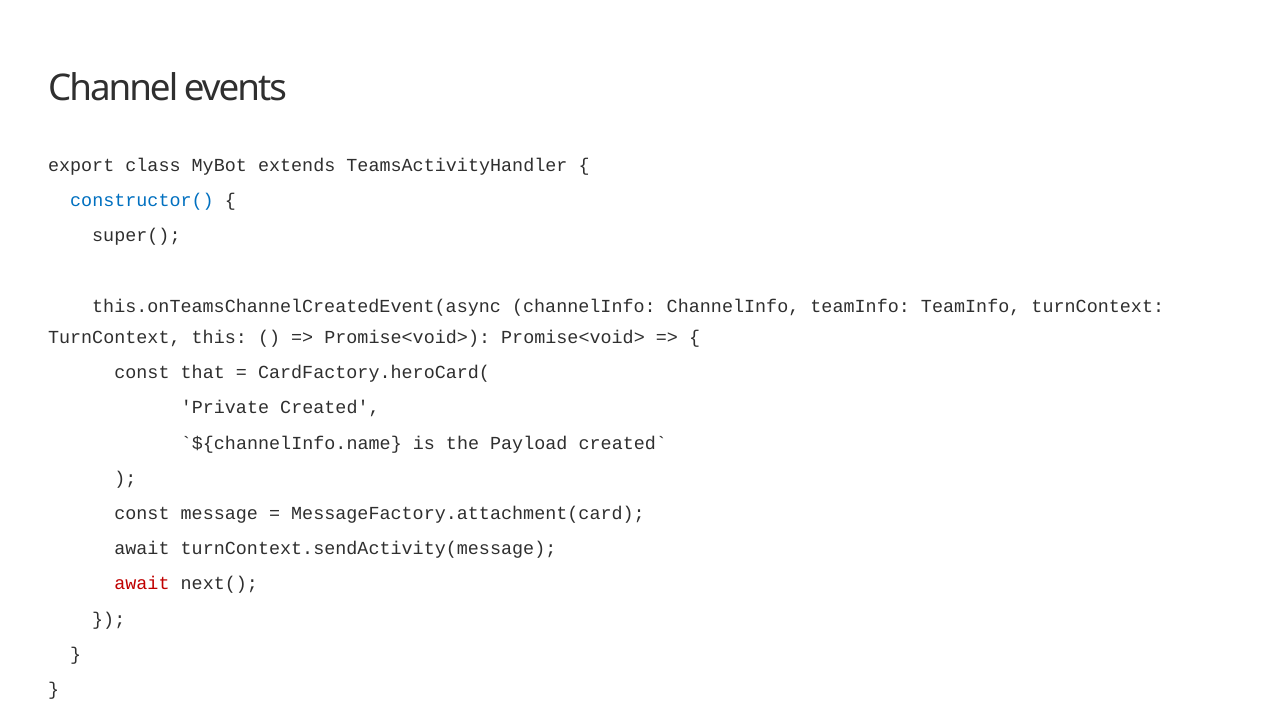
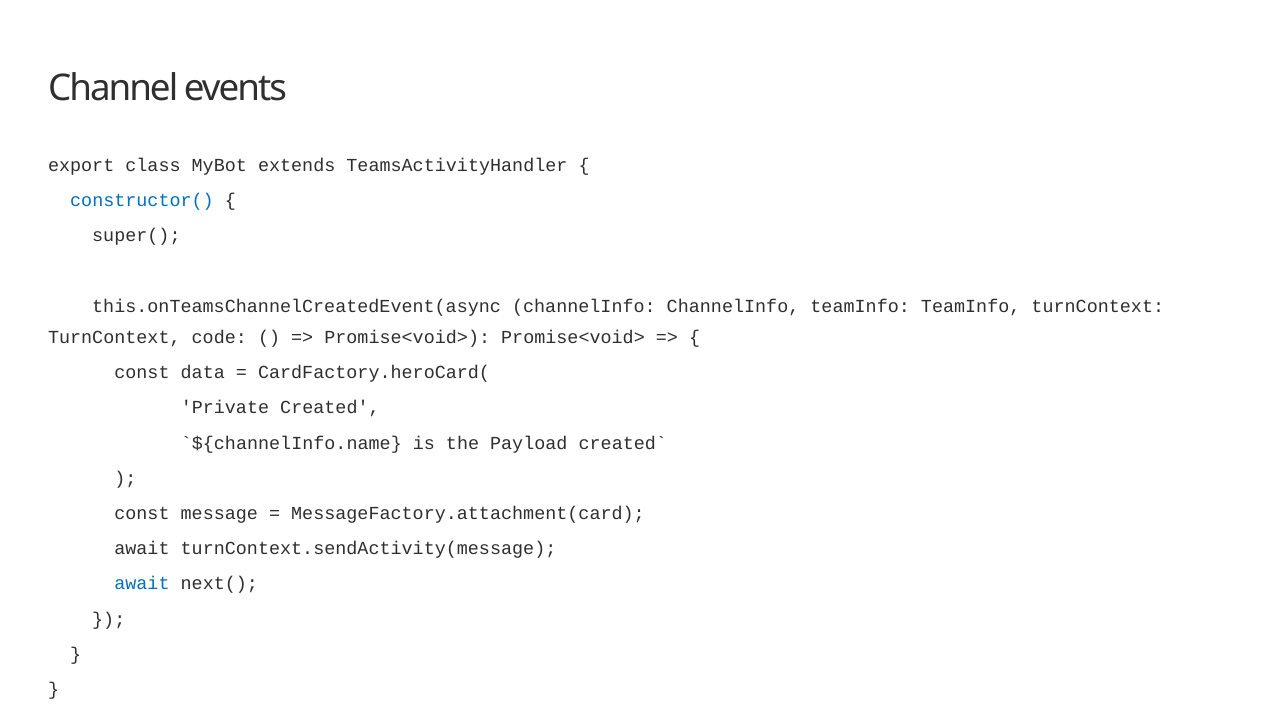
this: this -> code
that: that -> data
await at (142, 584) colour: red -> blue
